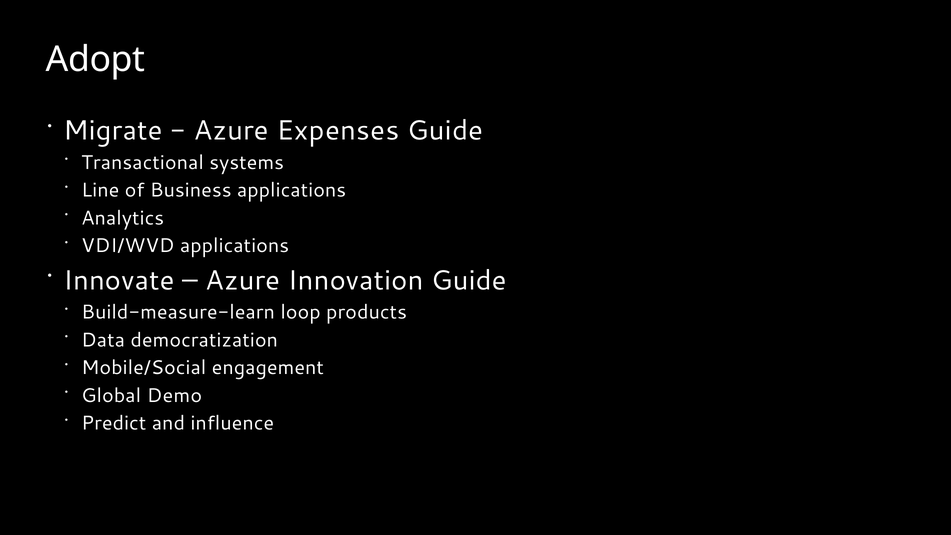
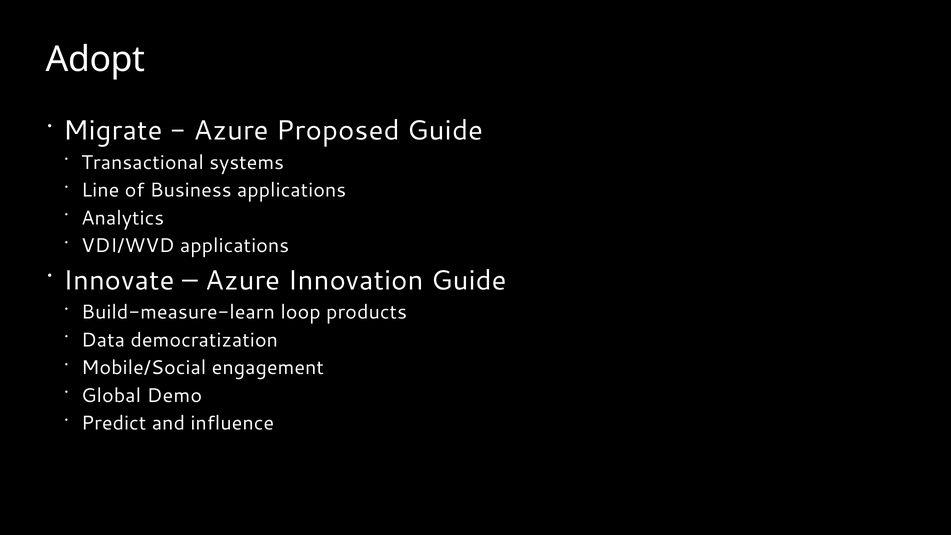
Expenses: Expenses -> Proposed
